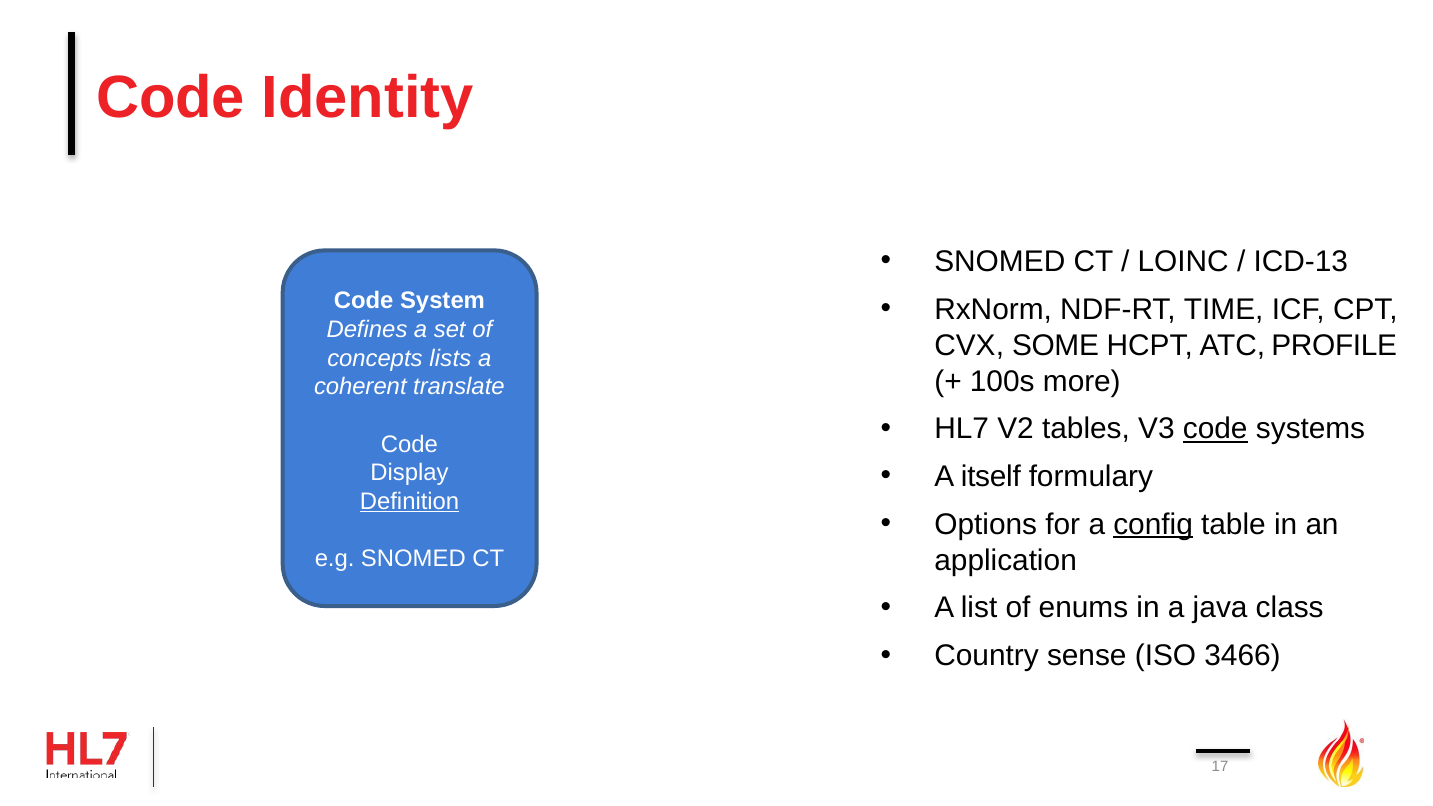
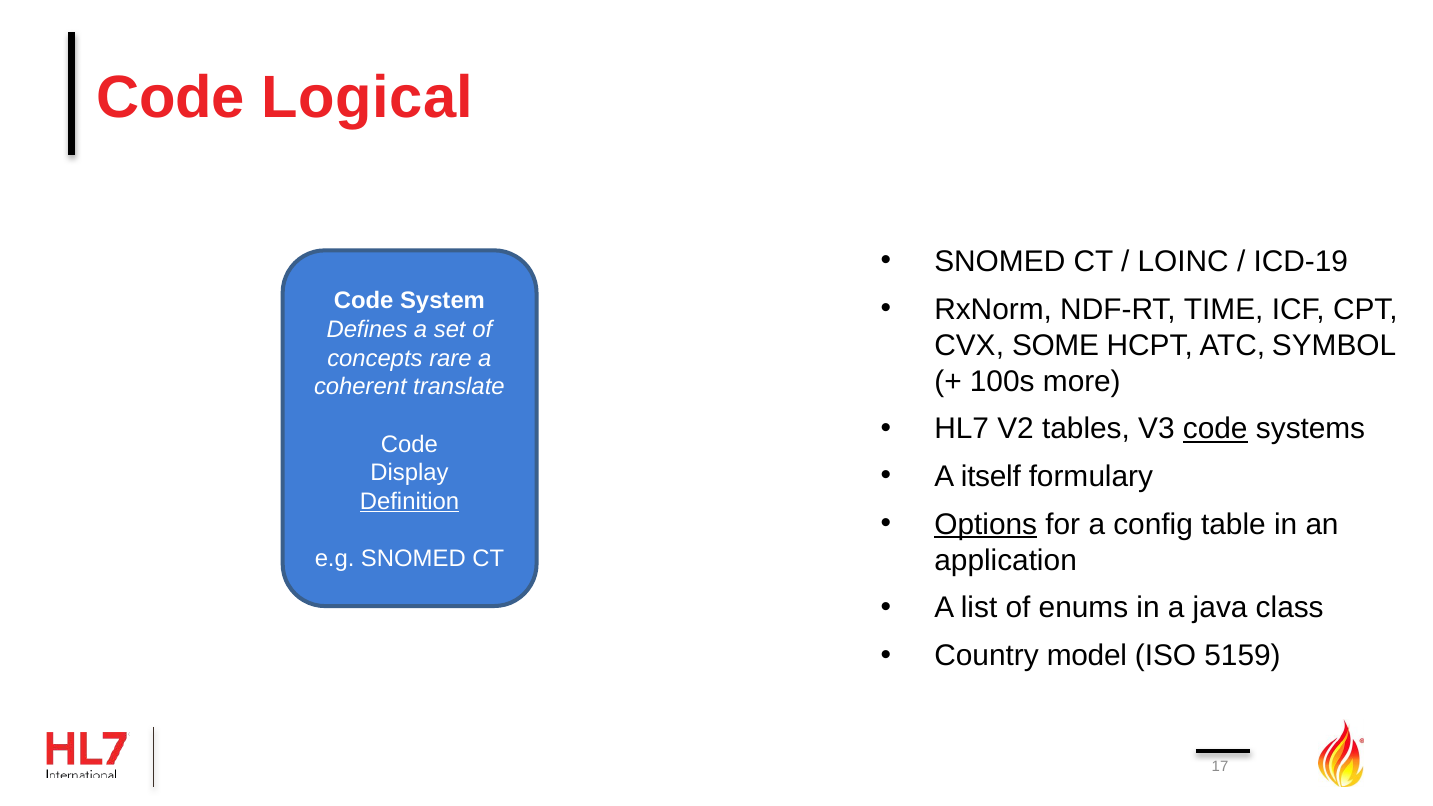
Identity: Identity -> Logical
ICD-13: ICD-13 -> ICD-19
PROFILE: PROFILE -> SYMBOL
lists: lists -> rare
Options underline: none -> present
config underline: present -> none
sense: sense -> model
3466: 3466 -> 5159
